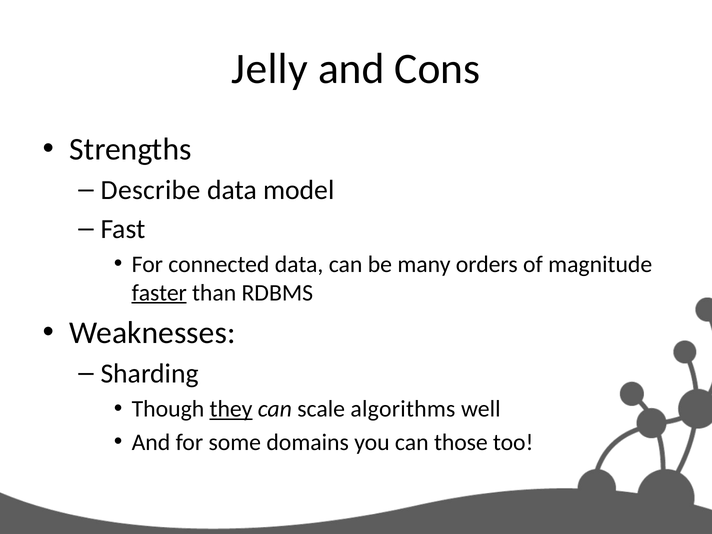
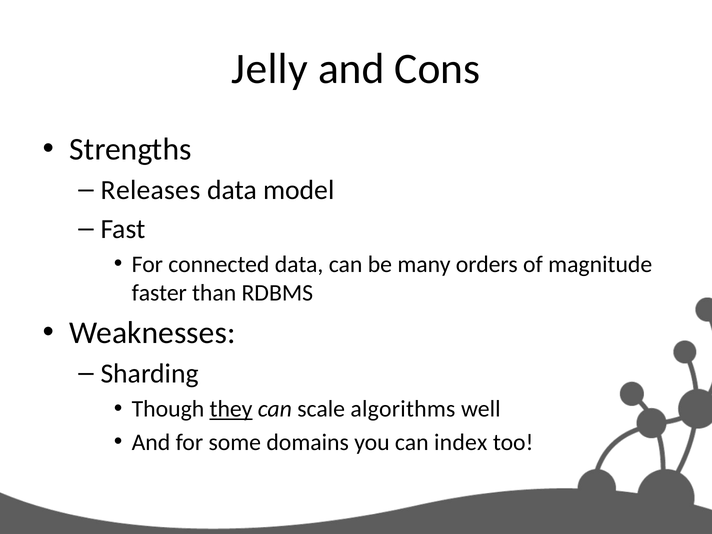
Describe: Describe -> Releases
faster underline: present -> none
those: those -> index
